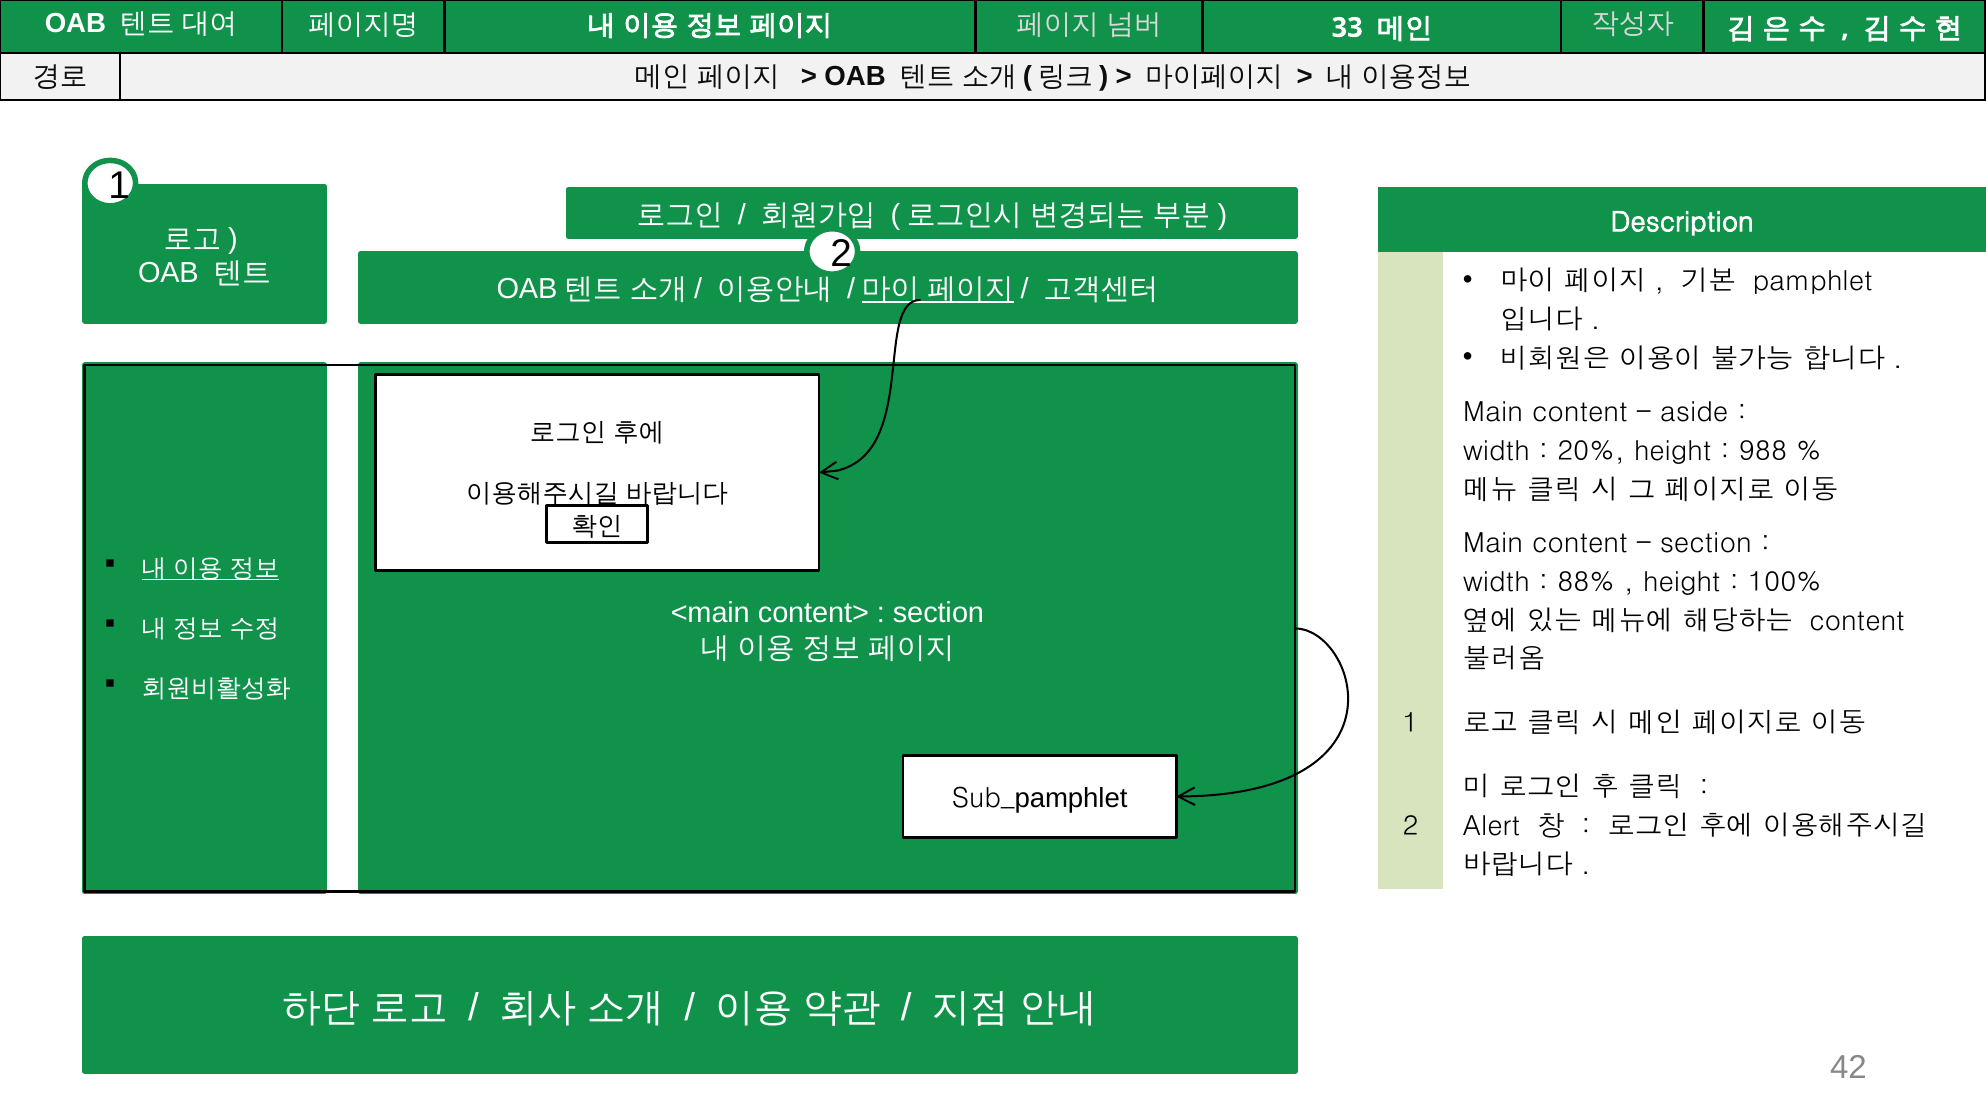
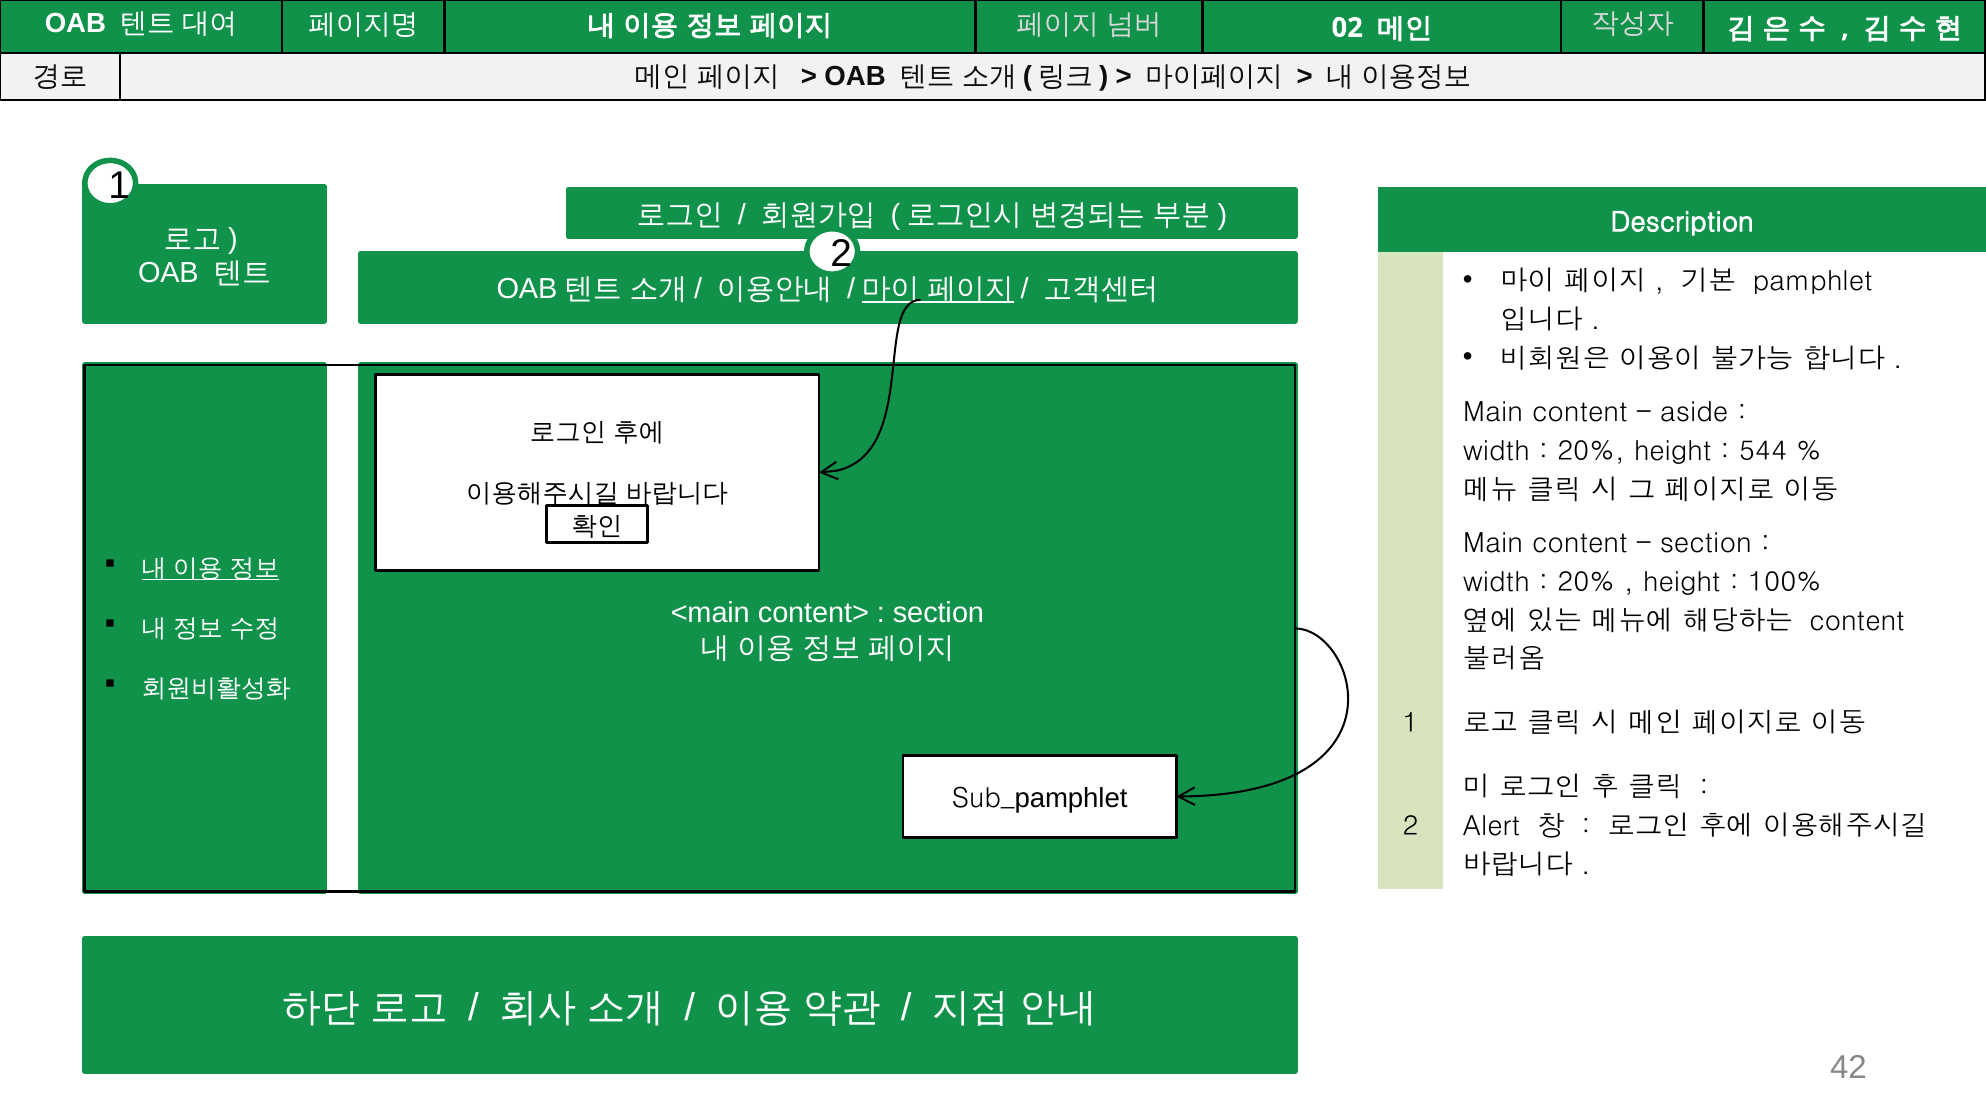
33: 33 -> 02
988: 988 -> 544
88% at (1586, 582): 88% -> 20%
